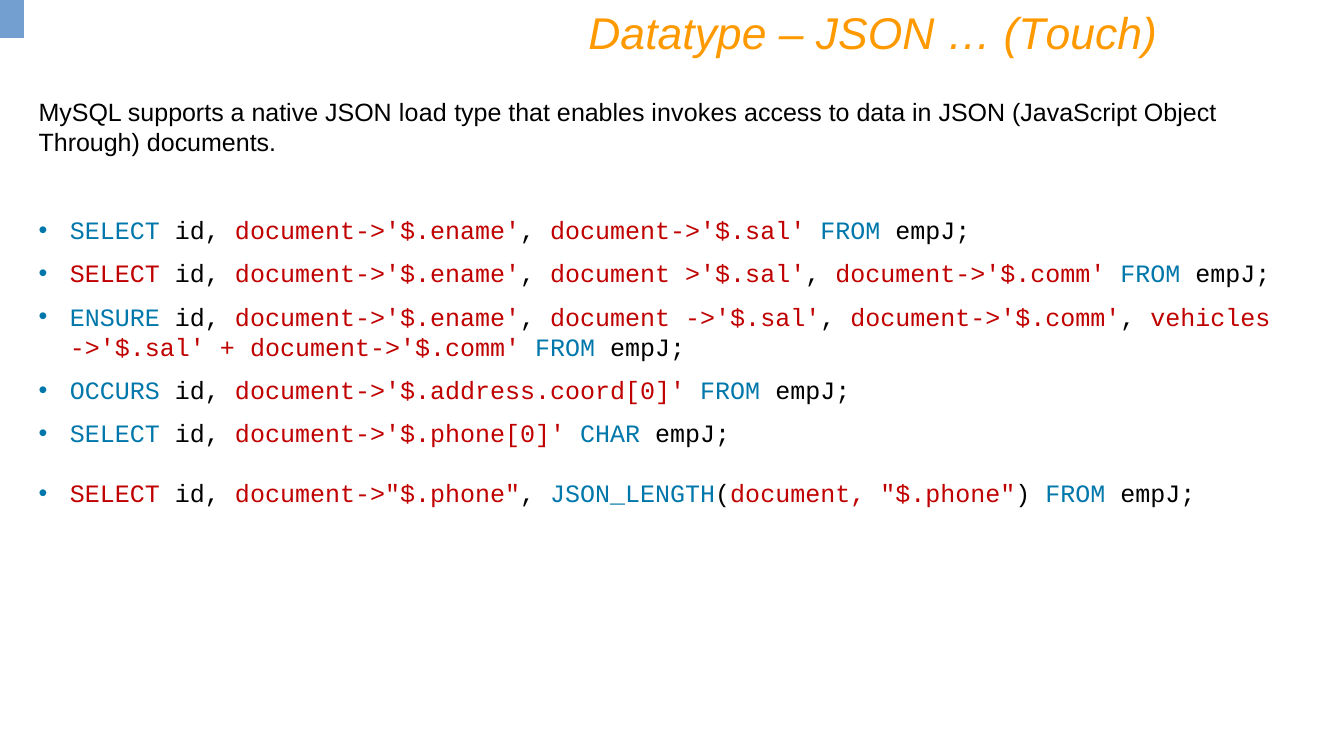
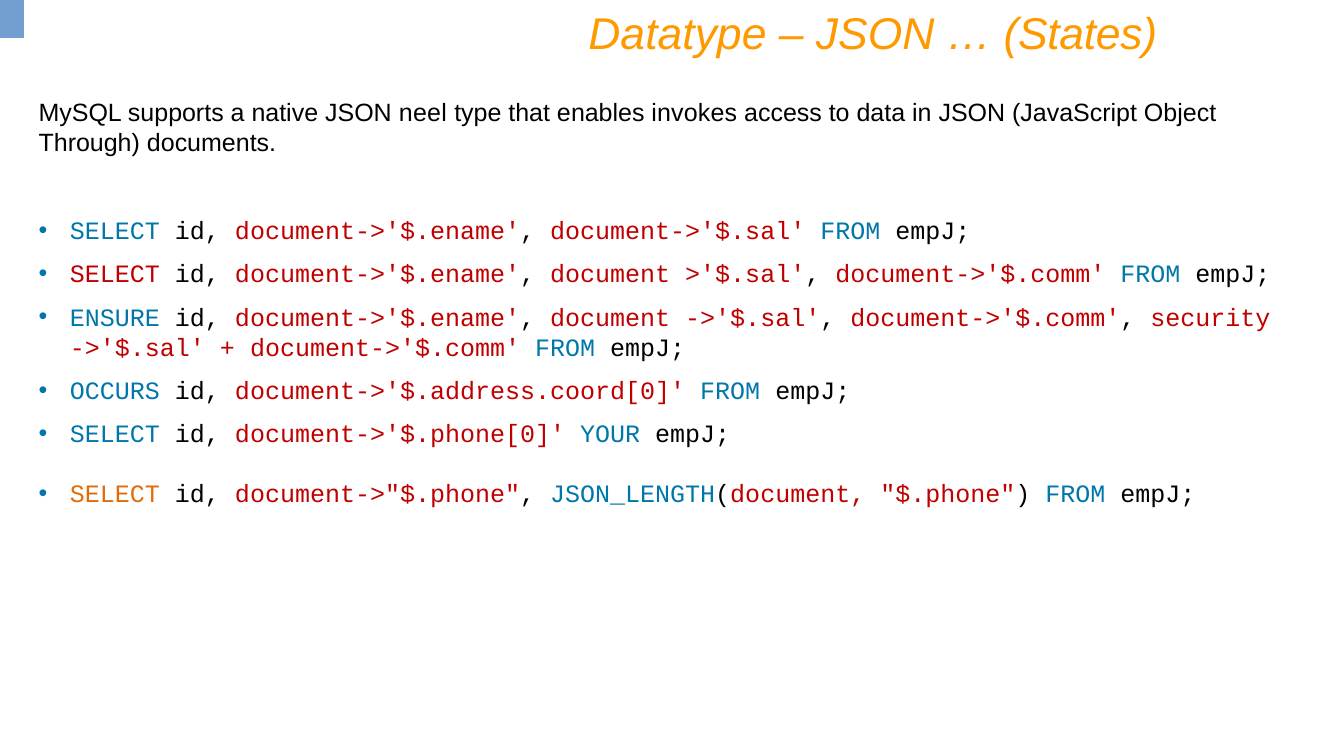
Touch: Touch -> States
load: load -> neel
vehicles: vehicles -> security
CHAR: CHAR -> YOUR
SELECT at (115, 495) colour: red -> orange
